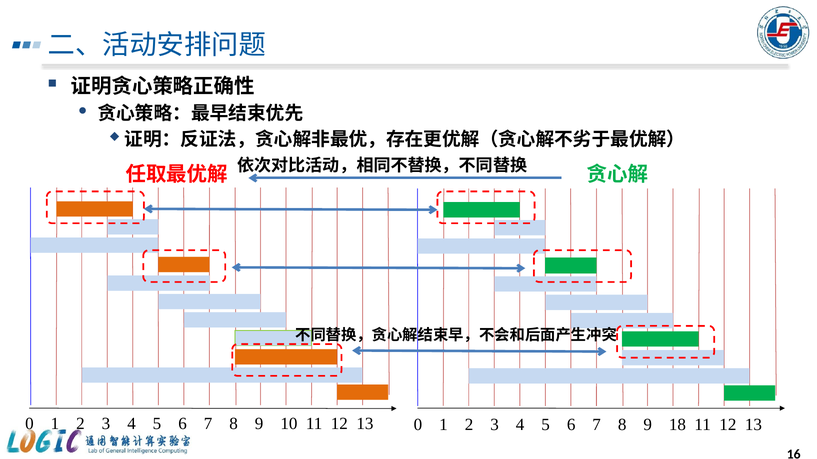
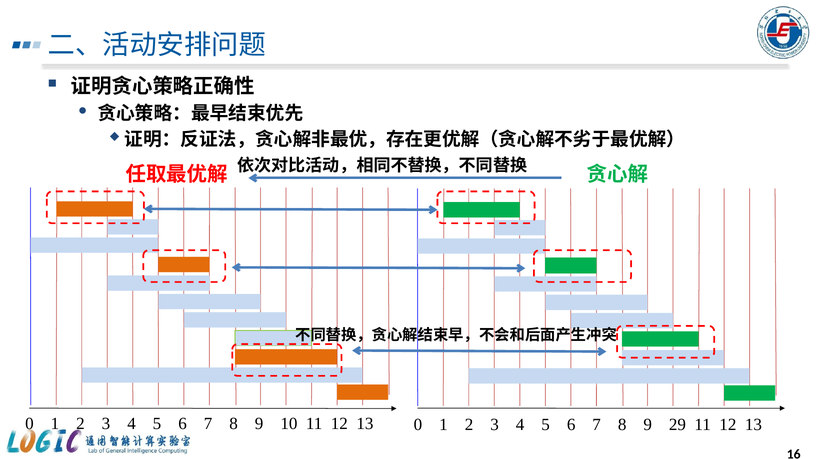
18: 18 -> 29
